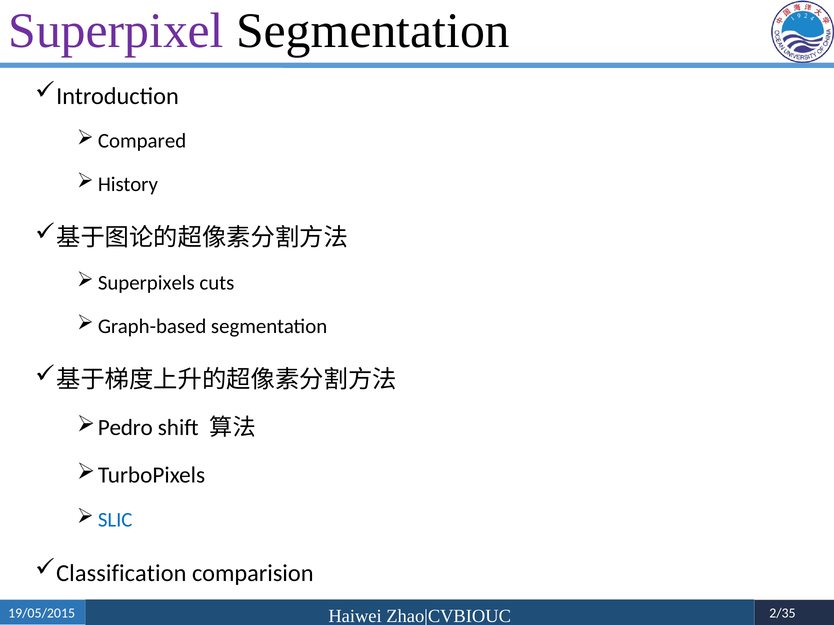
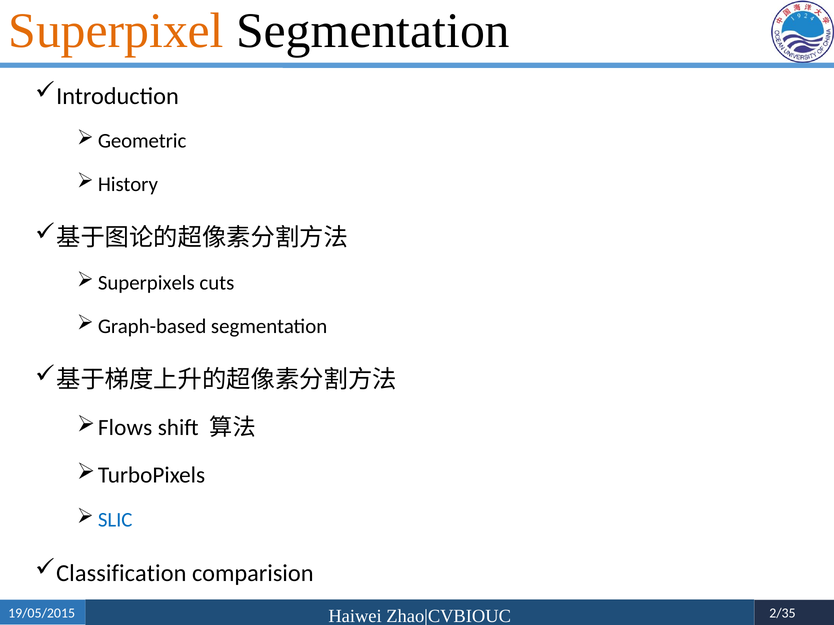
Superpixel colour: purple -> orange
Compared: Compared -> Geometric
Pedro: Pedro -> Flows
